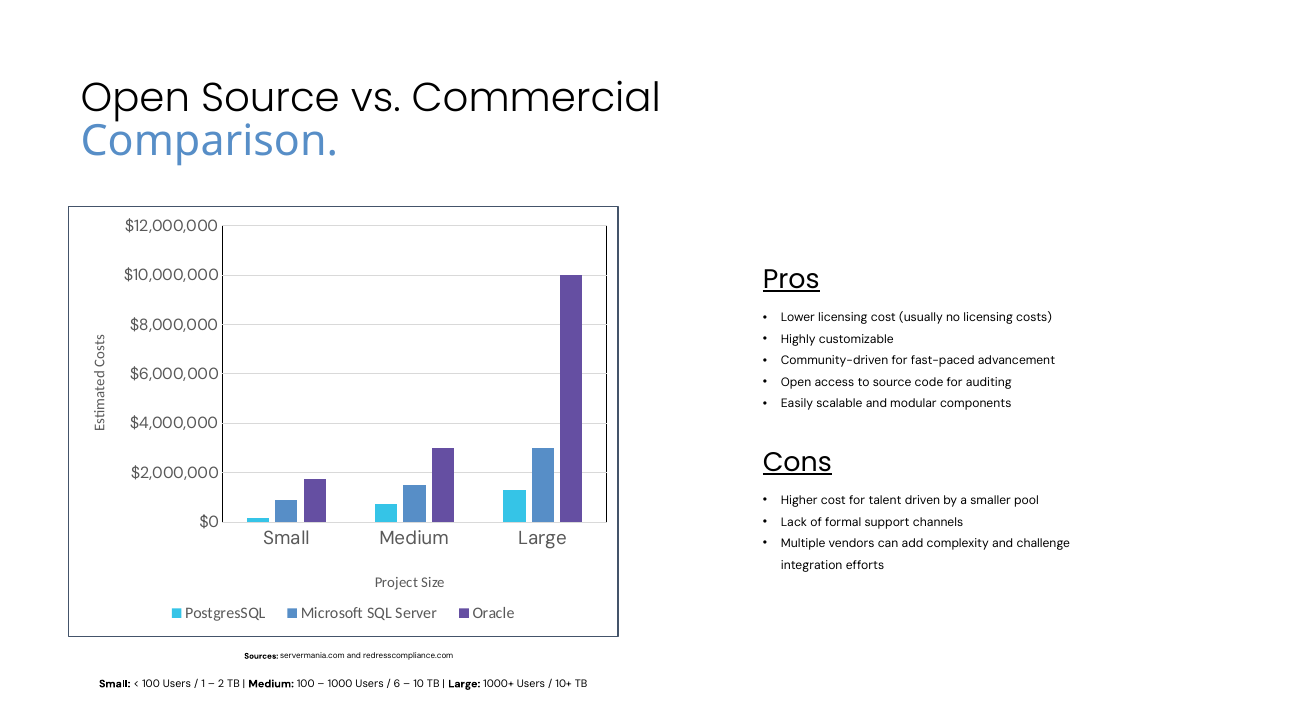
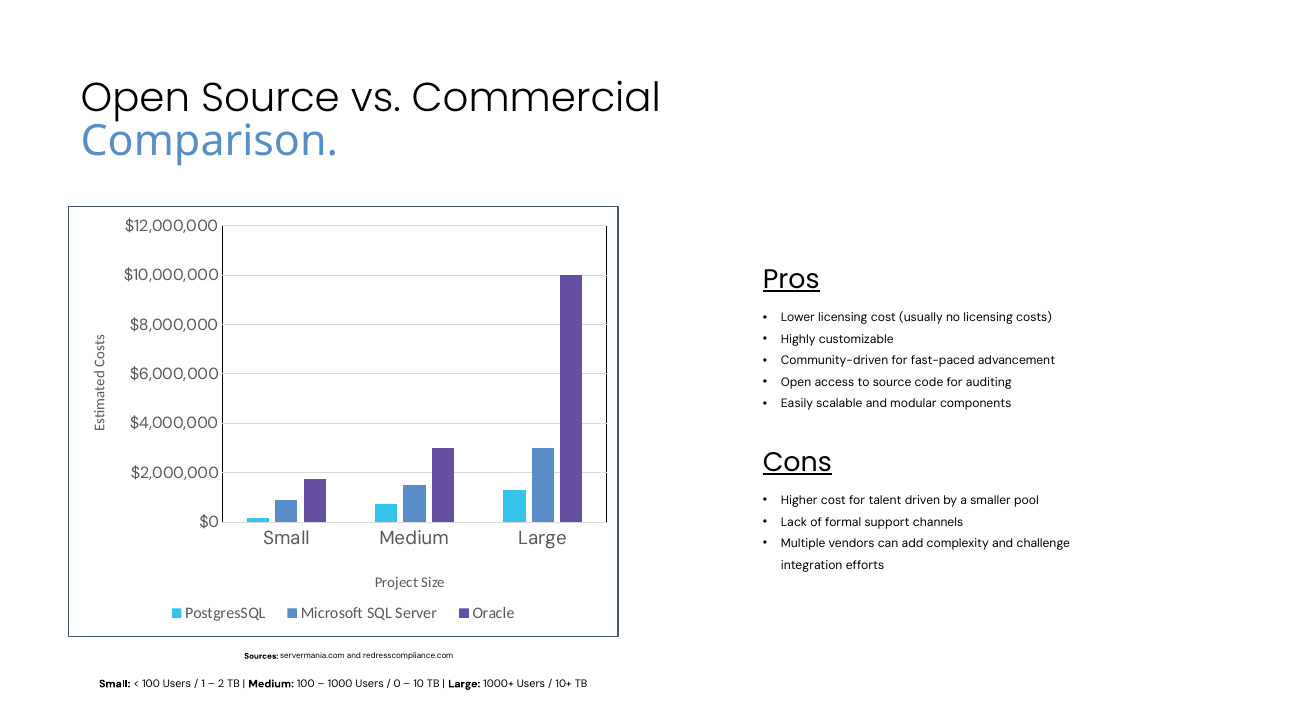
6: 6 -> 0
